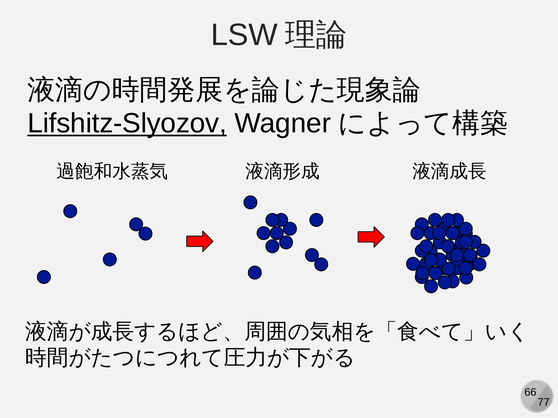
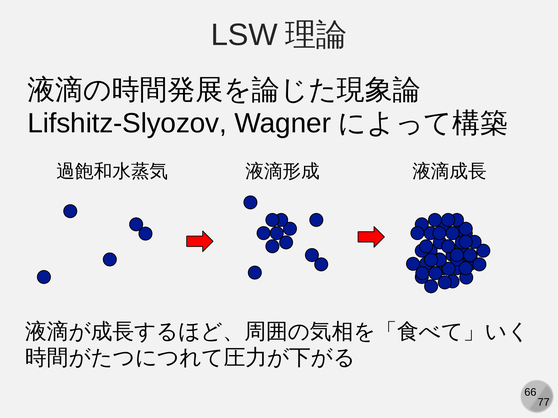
Lifshitz-Slyozov underline: present -> none
